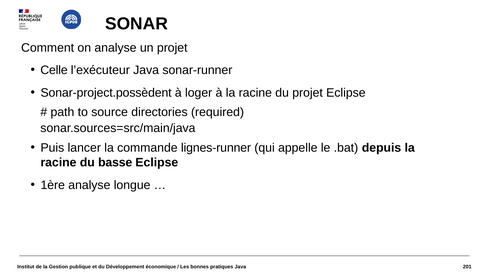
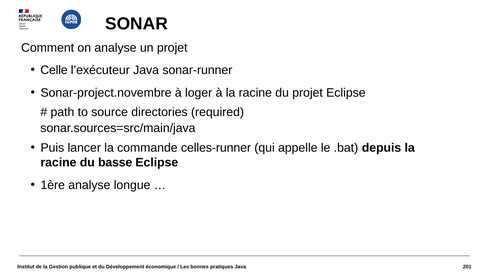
Sonar-project.possèdent: Sonar-project.possèdent -> Sonar-project.novembre
lignes-runner: lignes-runner -> celles-runner
